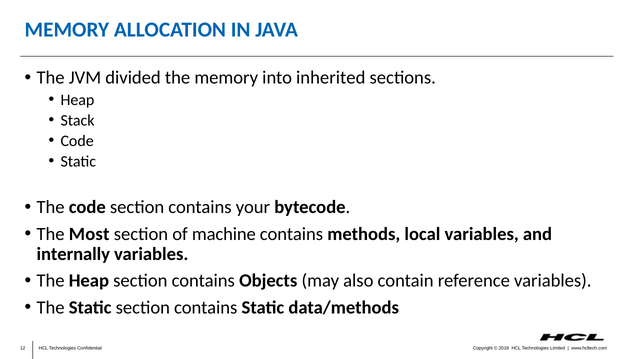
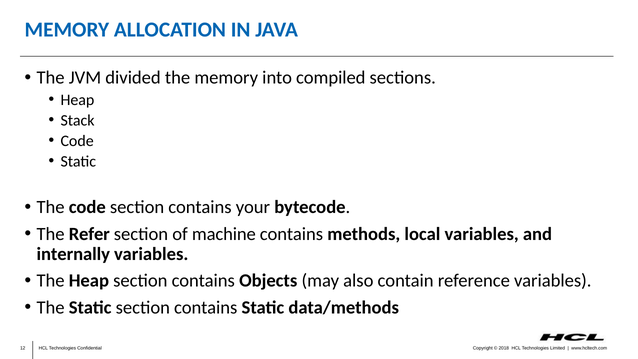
inherited: inherited -> compiled
Most: Most -> Refer
